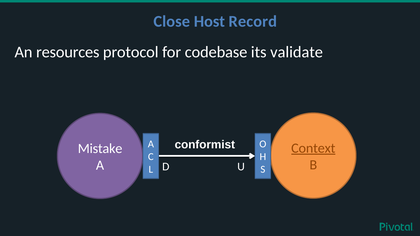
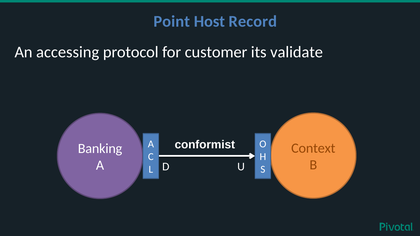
Close: Close -> Point
resources: resources -> accessing
codebase: codebase -> customer
Context underline: present -> none
Mistake: Mistake -> Banking
